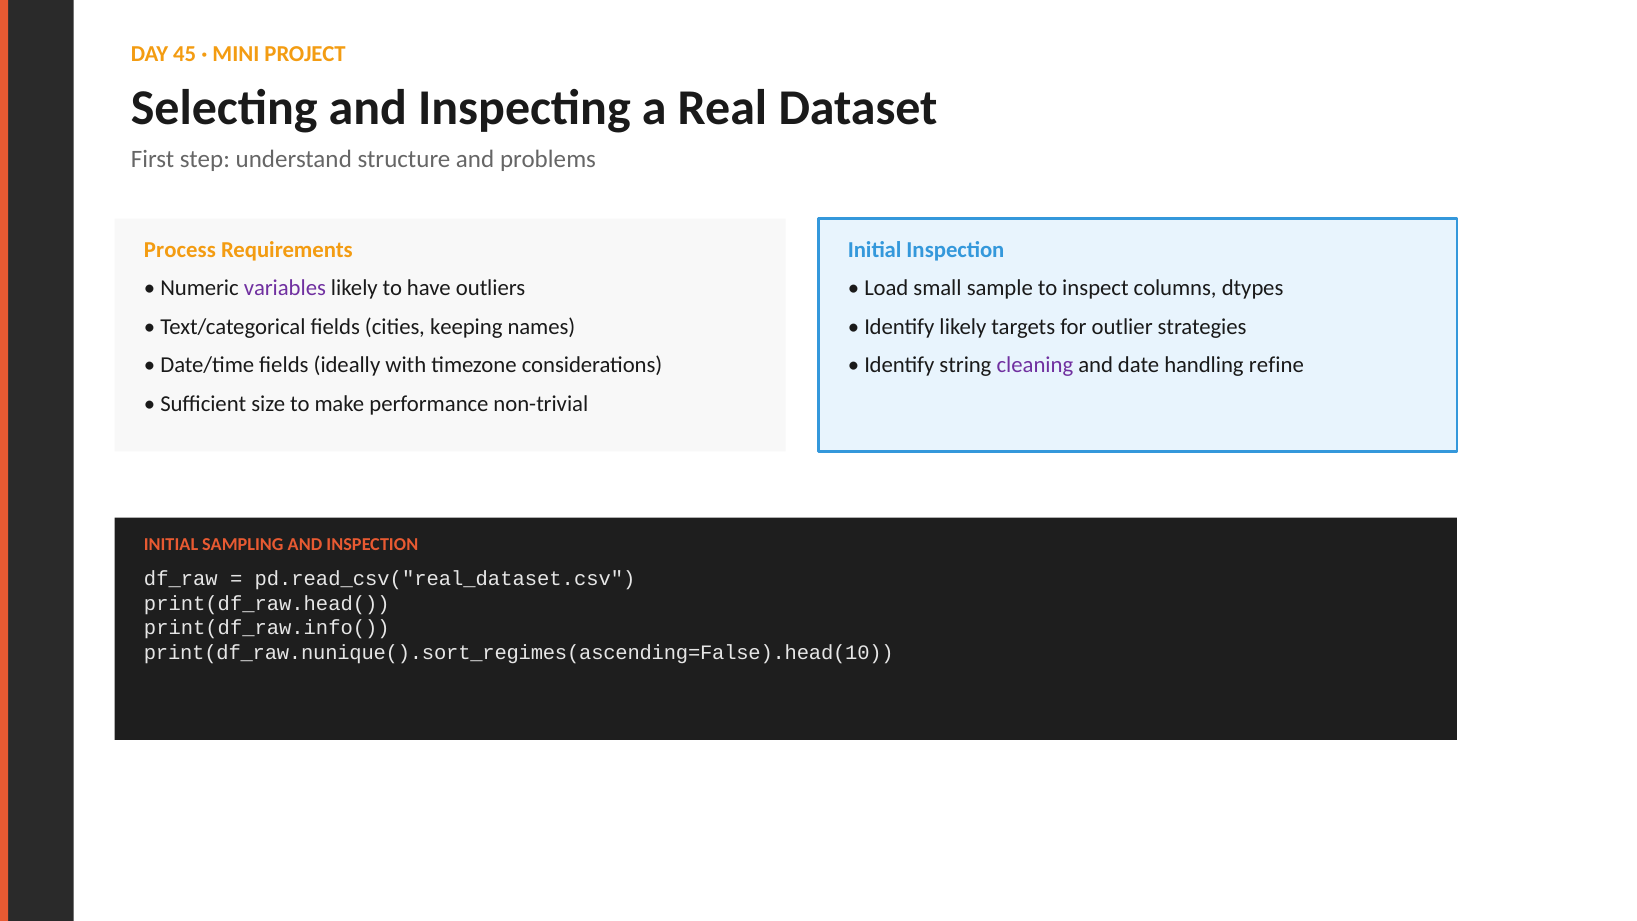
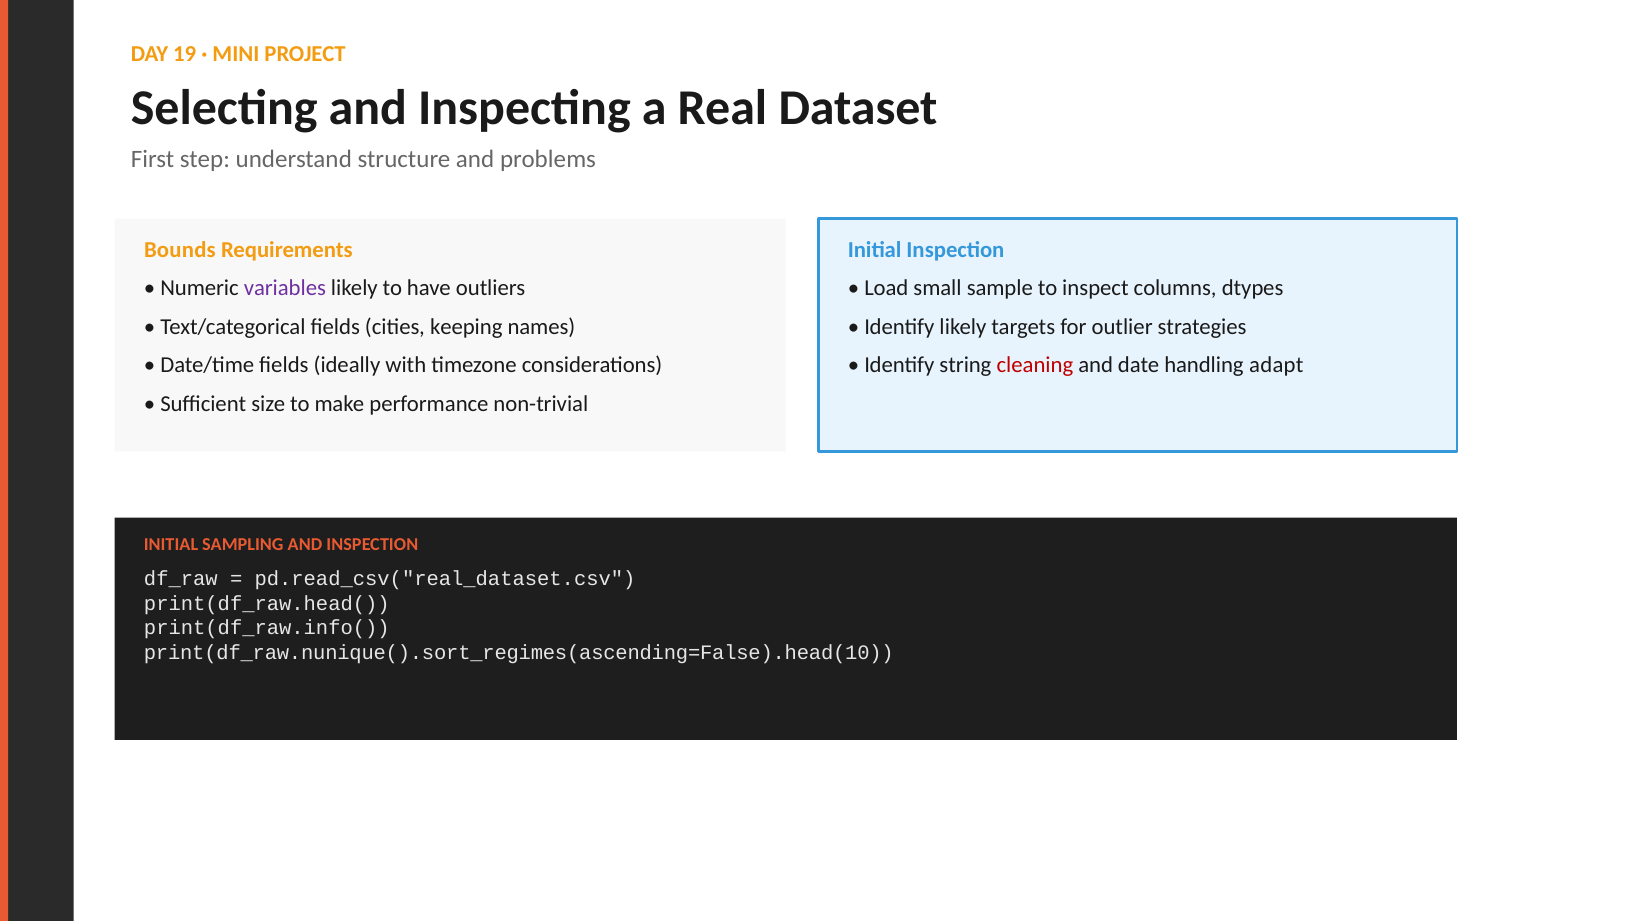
45: 45 -> 19
Process: Process -> Bounds
cleaning colour: purple -> red
refine: refine -> adapt
